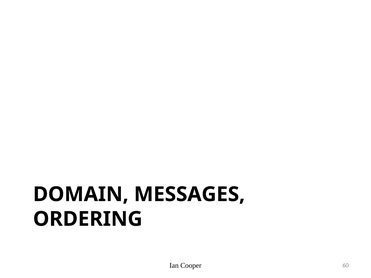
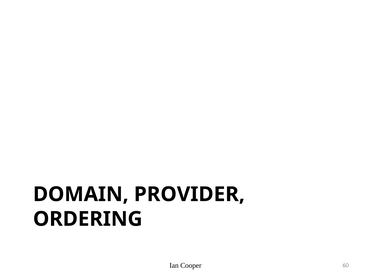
MESSAGES: MESSAGES -> PROVIDER
